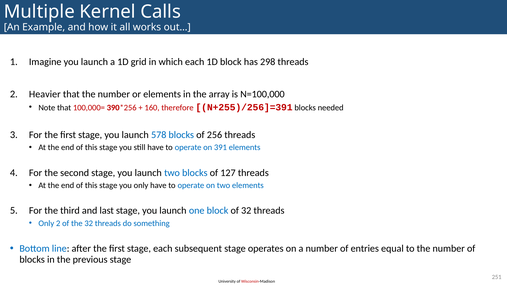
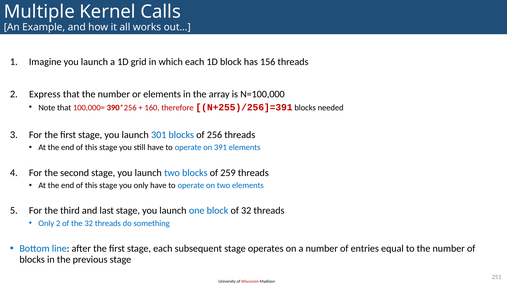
298: 298 -> 156
Heavier: Heavier -> Express
578: 578 -> 301
127: 127 -> 259
